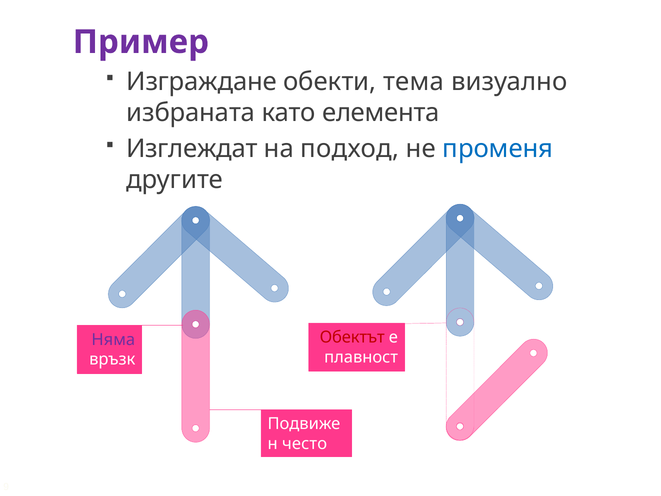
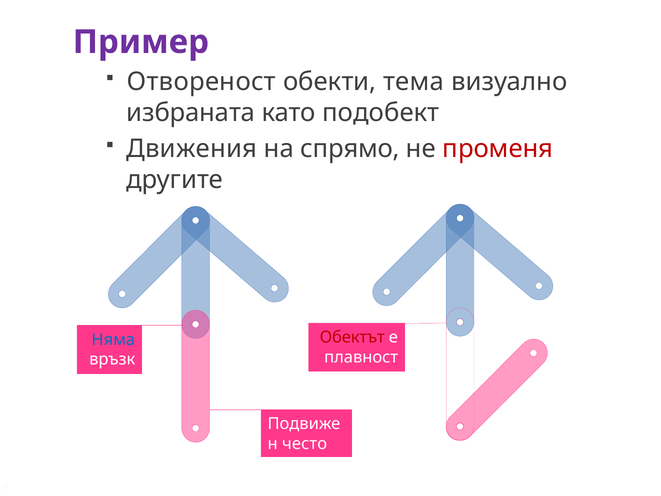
Изграждане: Изграждане -> Отвореност
елемента: елемента -> подобект
Изглеждат: Изглеждат -> Движения
подход: подход -> спрямо
променя colour: blue -> red
Няма colour: purple -> blue
